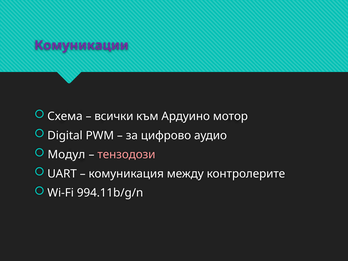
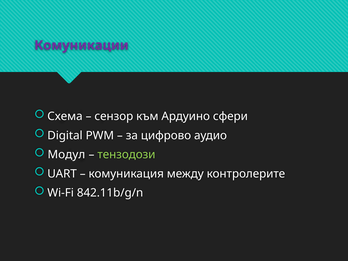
всички: всички -> сензор
мотор: мотор -> сфери
тензодози colour: pink -> light green
994.11b/g/n: 994.11b/g/n -> 842.11b/g/n
